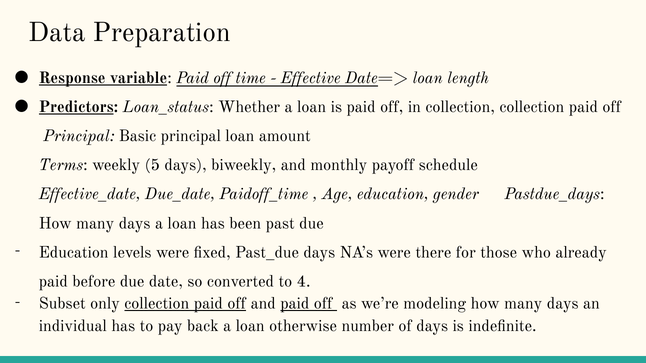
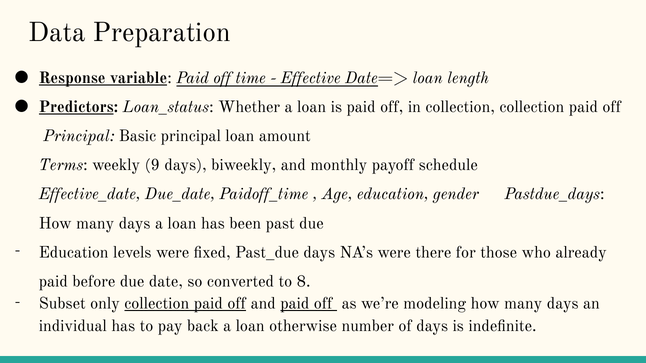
5: 5 -> 9
4: 4 -> 8
